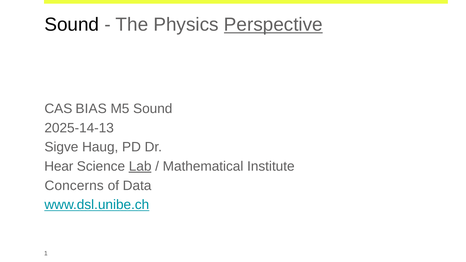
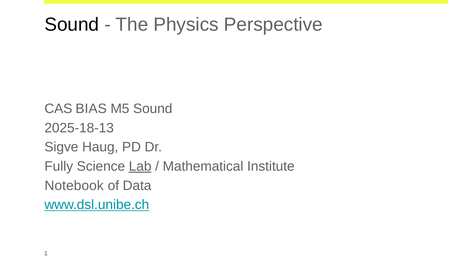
Perspective underline: present -> none
2025-14-13: 2025-14-13 -> 2025-18-13
Hear: Hear -> Fully
Concerns: Concerns -> Notebook
